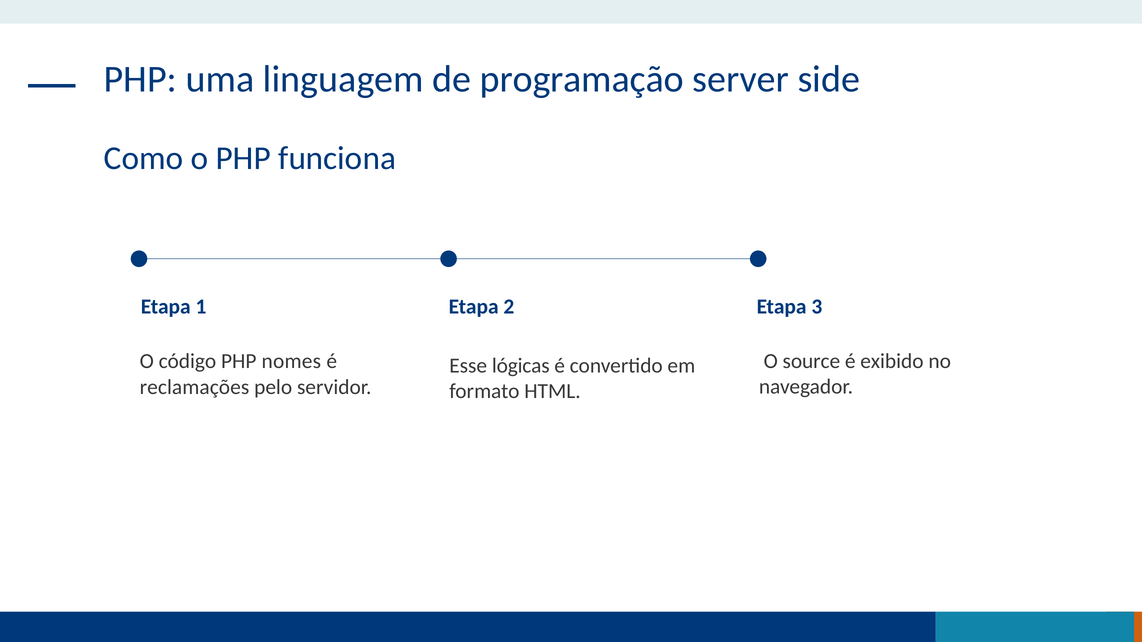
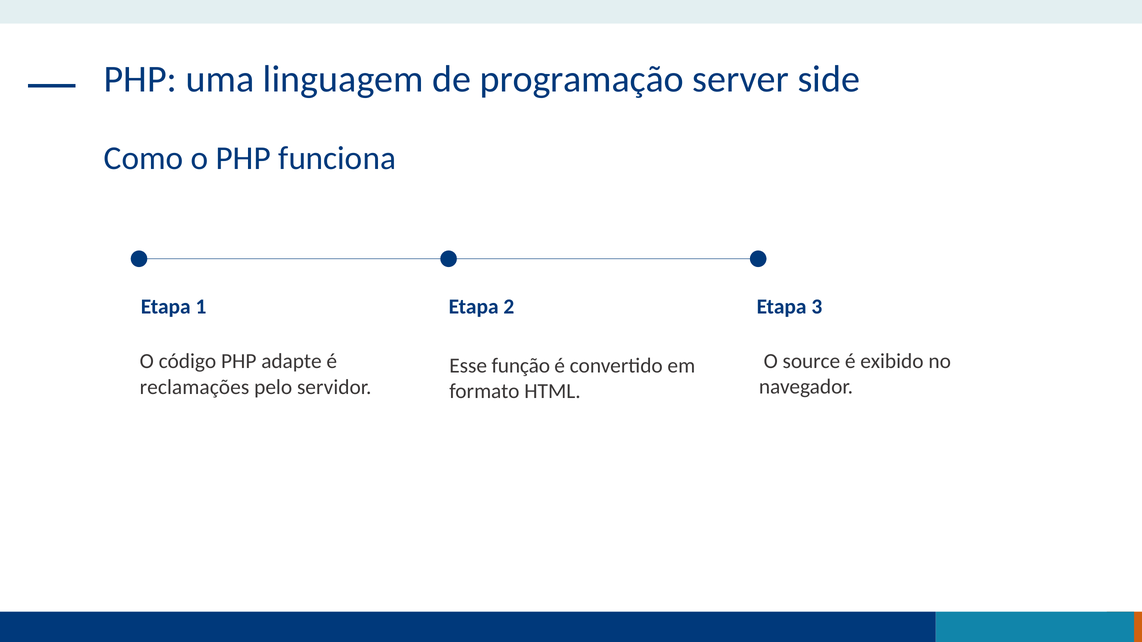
nomes: nomes -> adapte
lógicas: lógicas -> função
